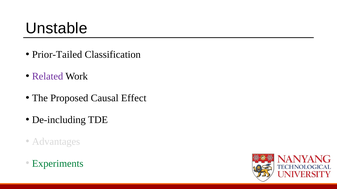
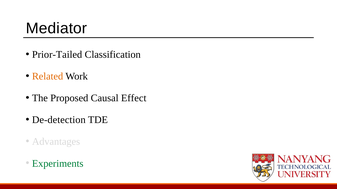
Unstable: Unstable -> Mediator
Related colour: purple -> orange
De-including: De-including -> De-detection
